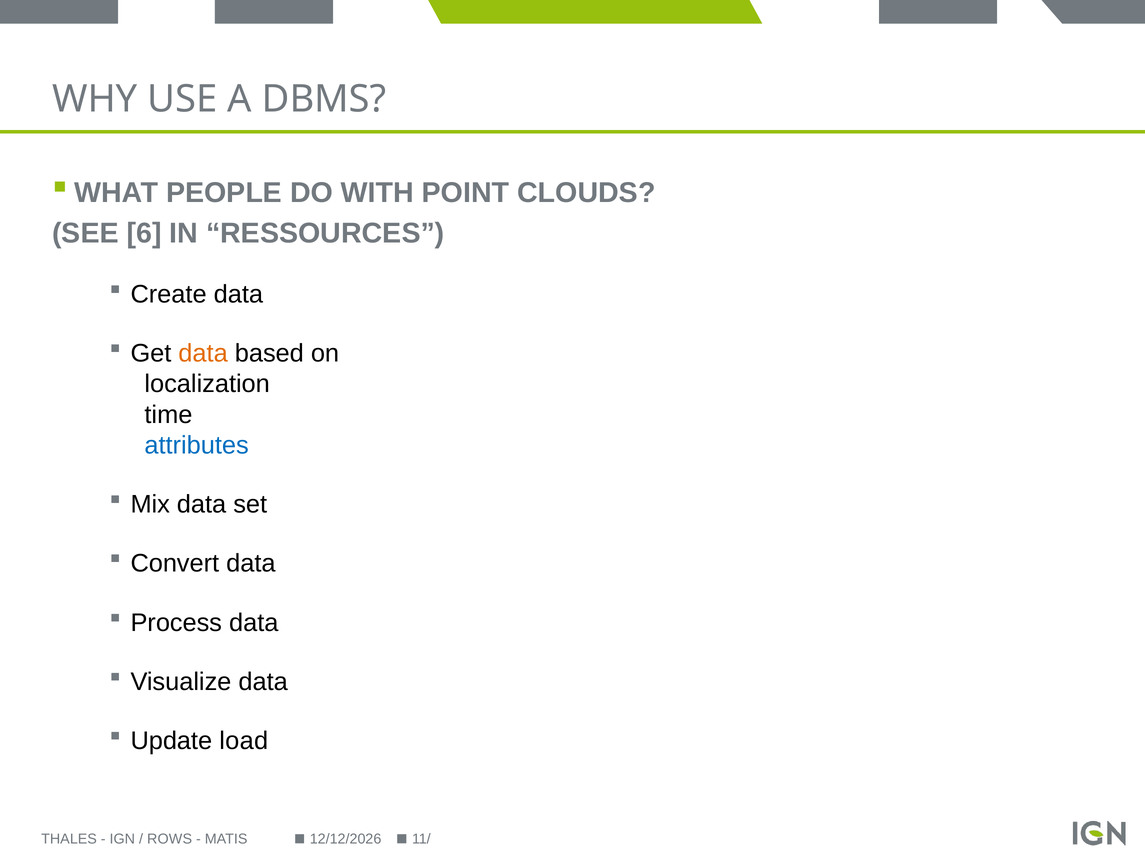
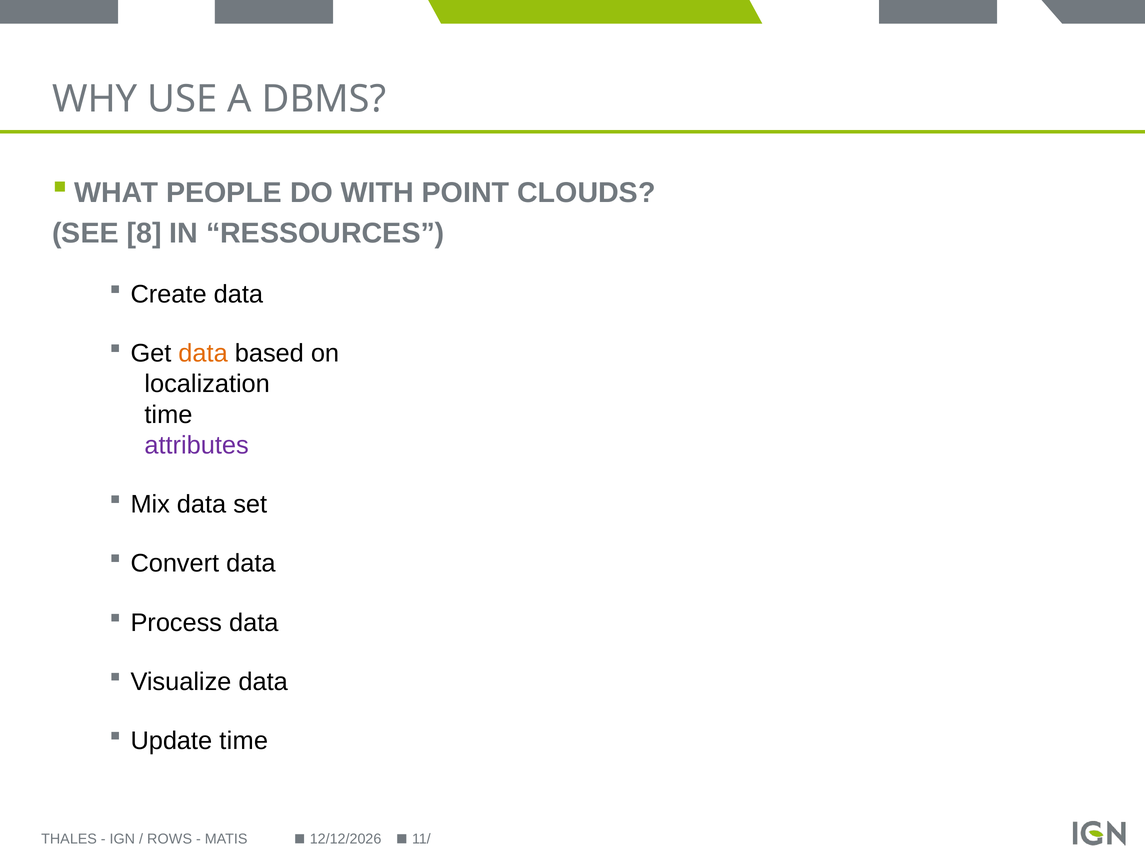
6: 6 -> 8
attributes colour: blue -> purple
Update load: load -> time
